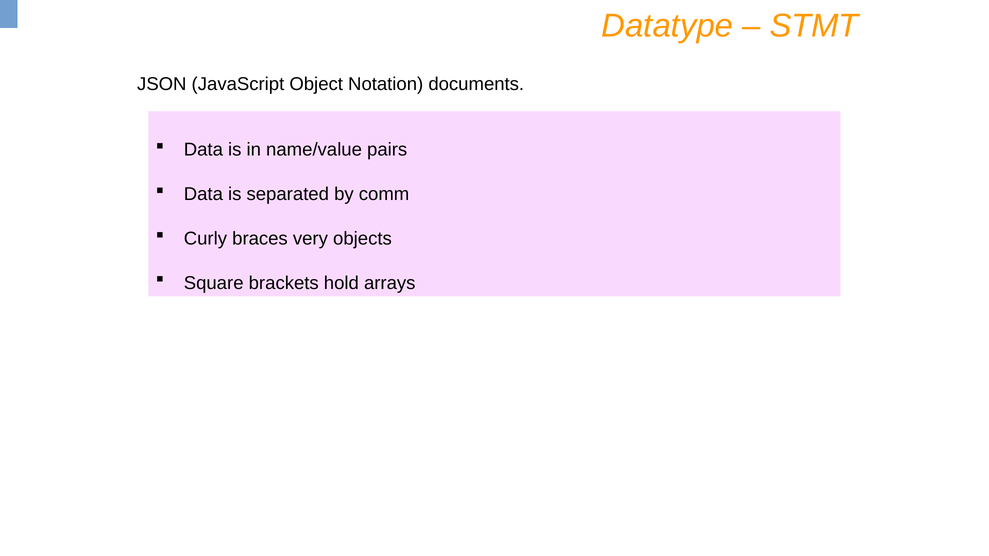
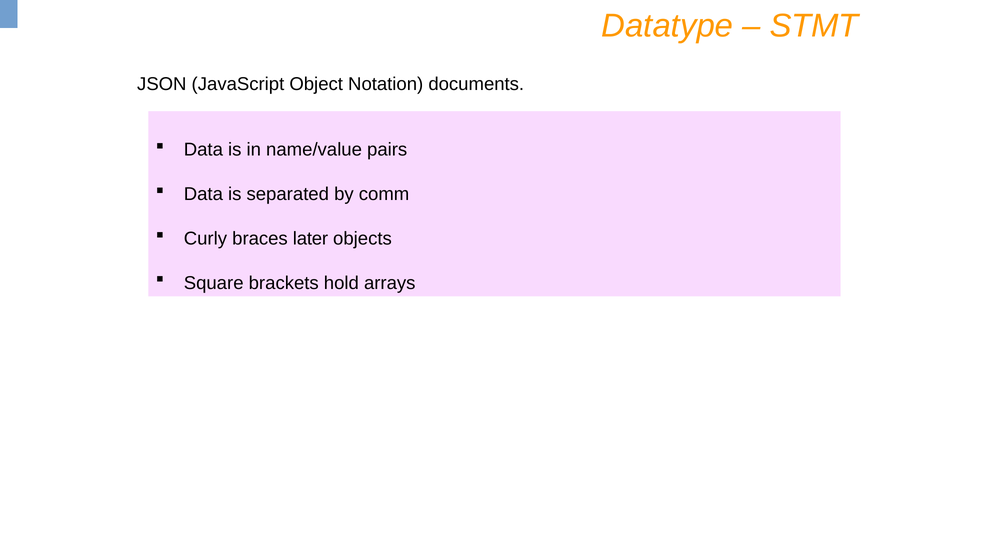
very: very -> later
